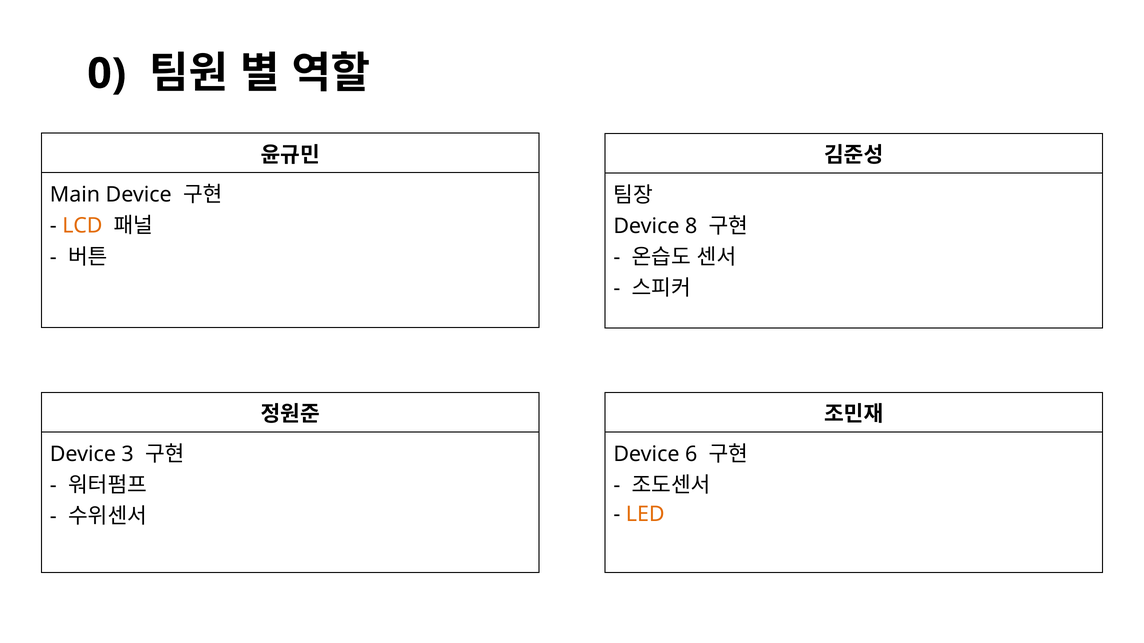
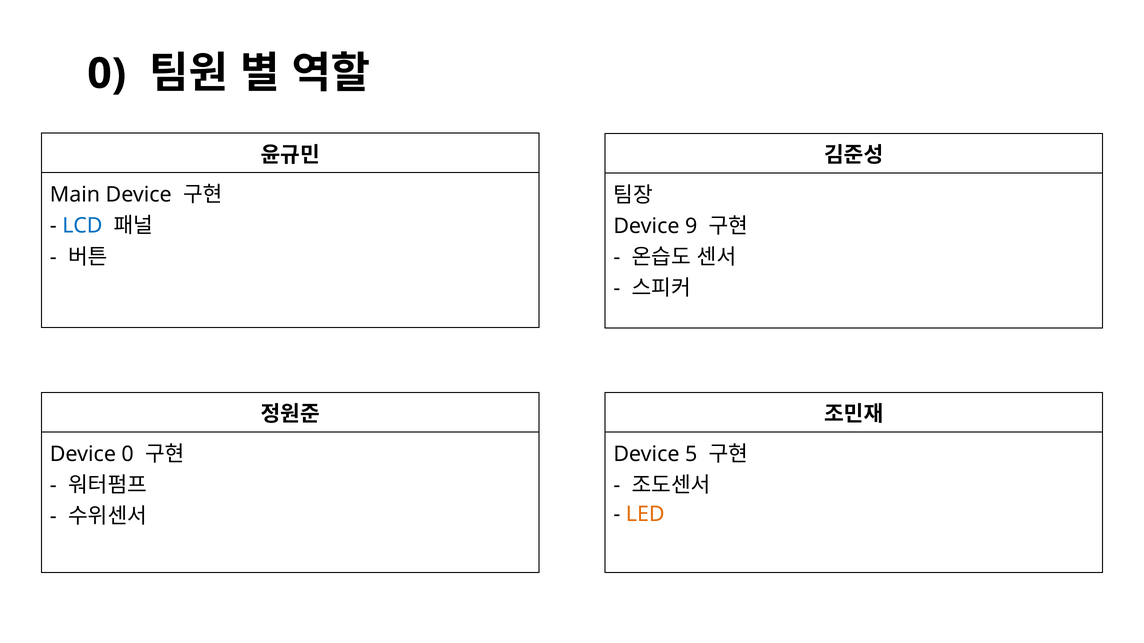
LCD colour: orange -> blue
8: 8 -> 9
Device 3: 3 -> 0
6: 6 -> 5
